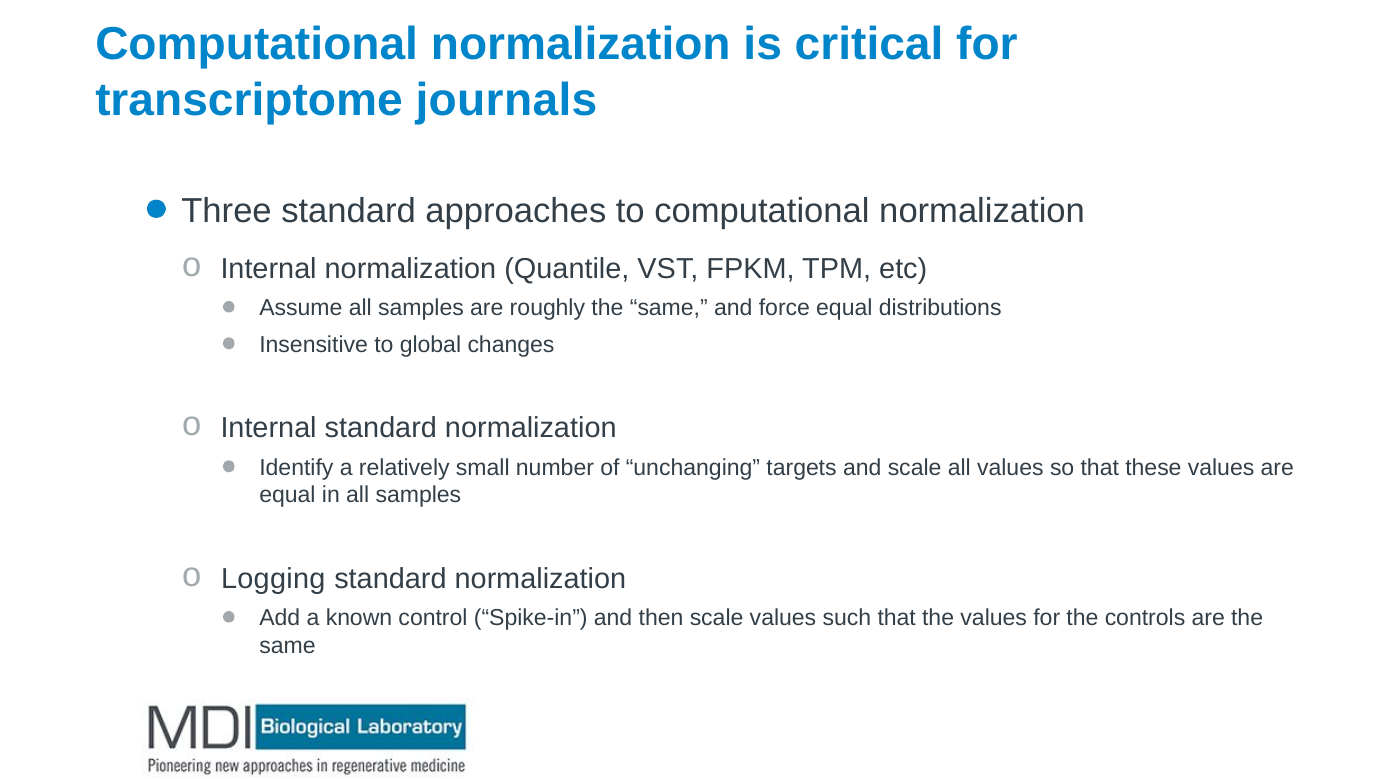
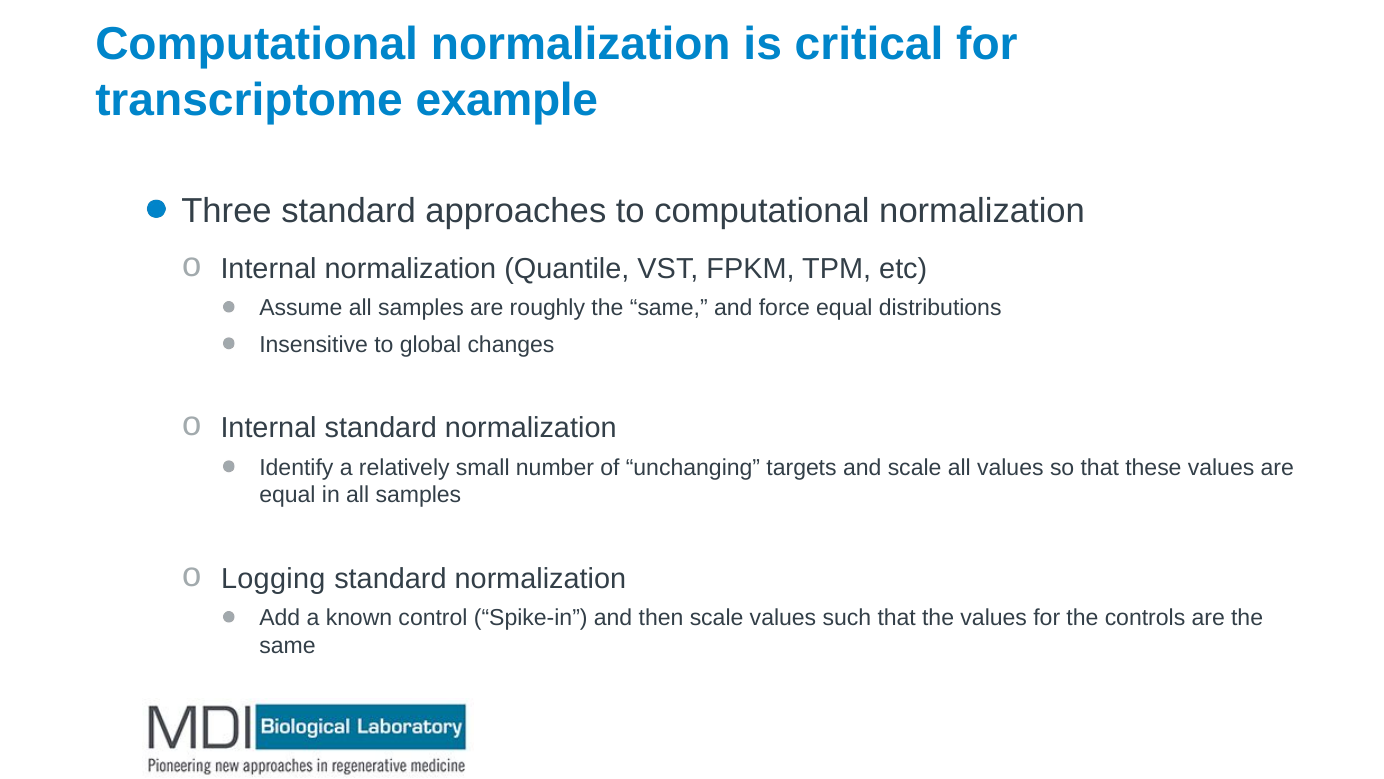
journals: journals -> example
